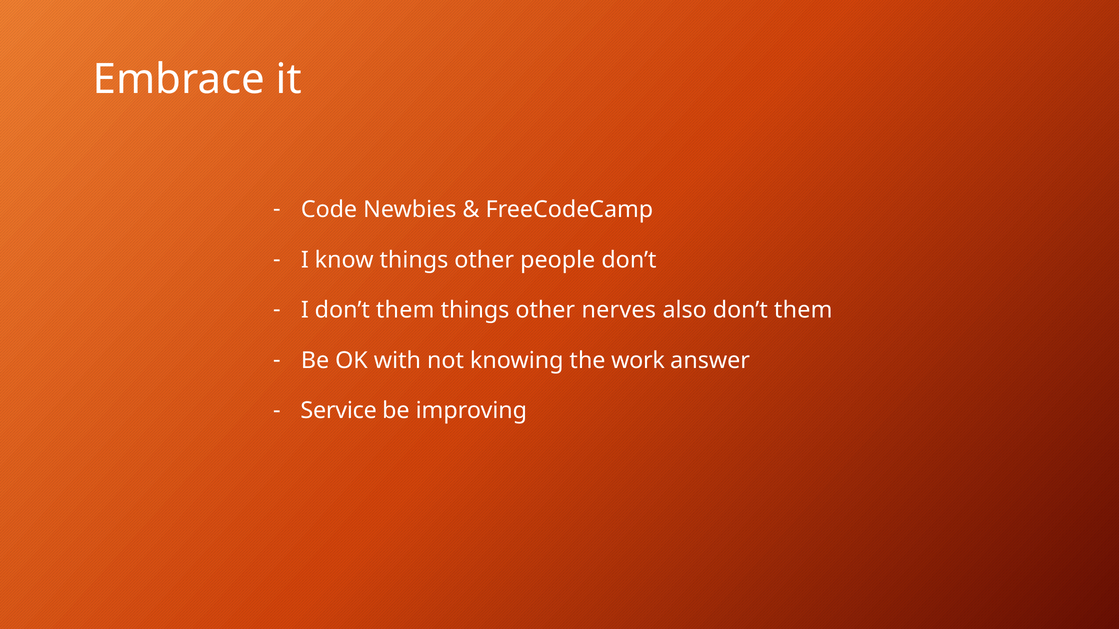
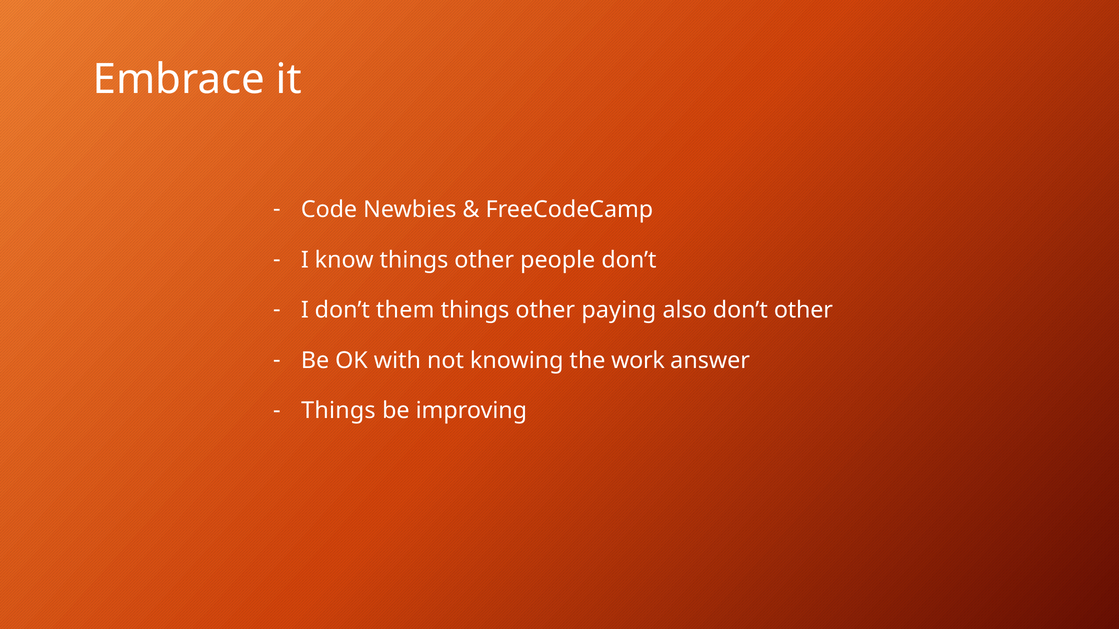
nerves: nerves -> paying
also don’t them: them -> other
Service at (339, 411): Service -> Things
